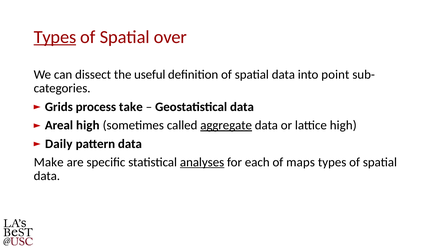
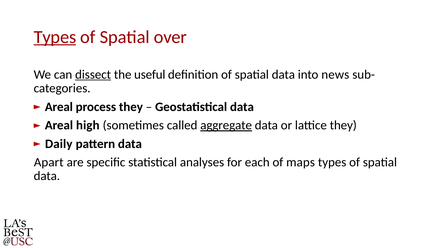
dissect underline: none -> present
point: point -> news
Grids at (59, 107): Grids -> Areal
process take: take -> they
lattice high: high -> they
Make: Make -> Apart
analyses underline: present -> none
